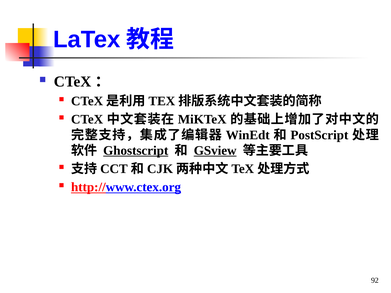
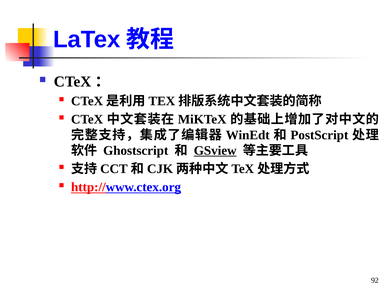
Ghostscript underline: present -> none
